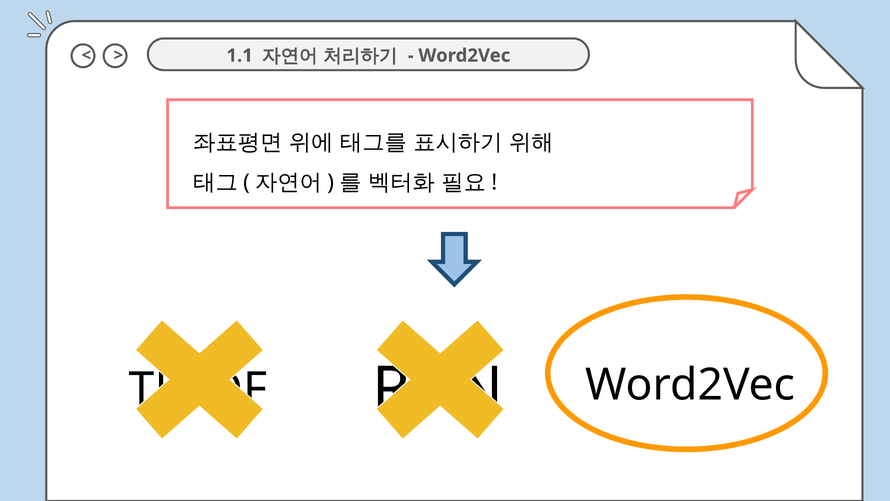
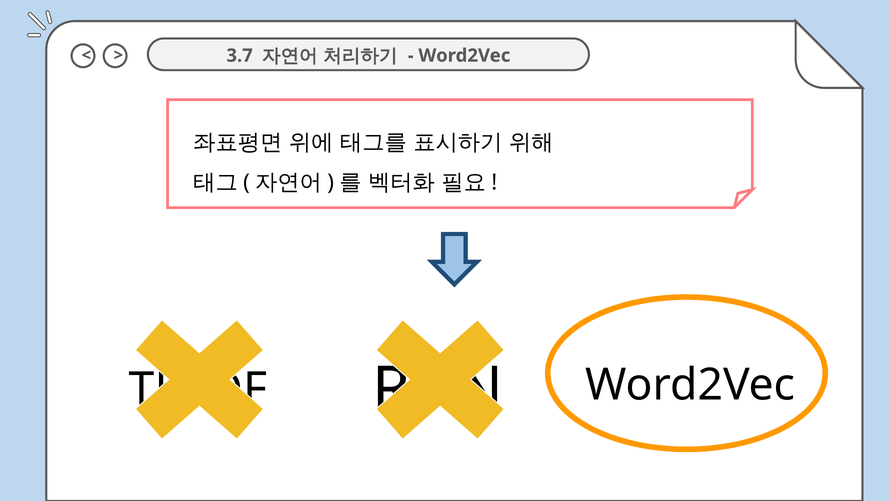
1.1: 1.1 -> 3.7
